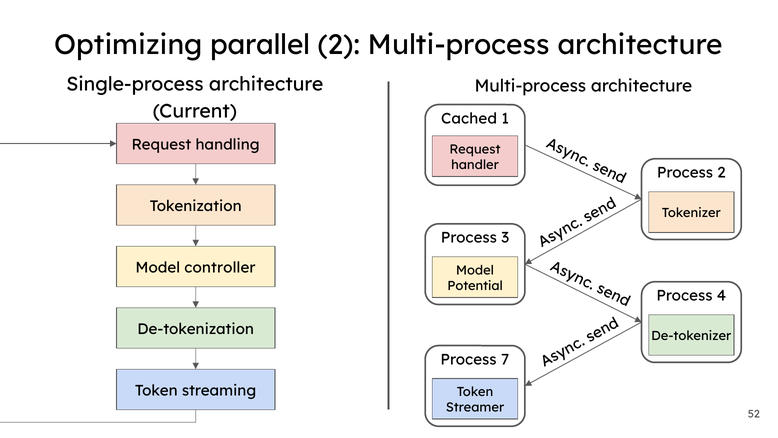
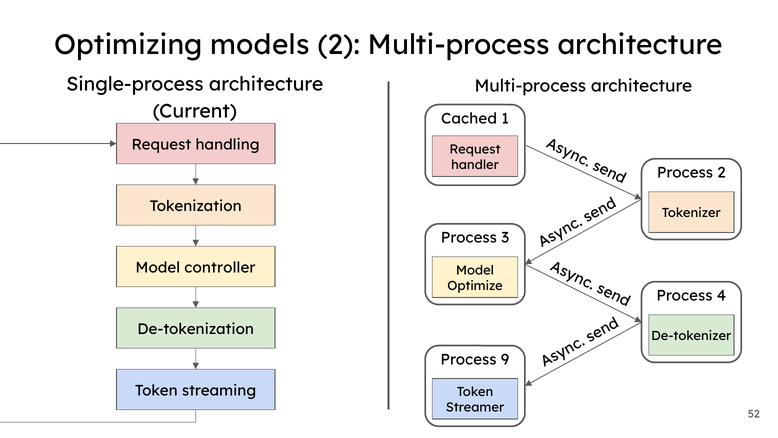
parallel: parallel -> models
Potential: Potential -> Optimize
7: 7 -> 9
